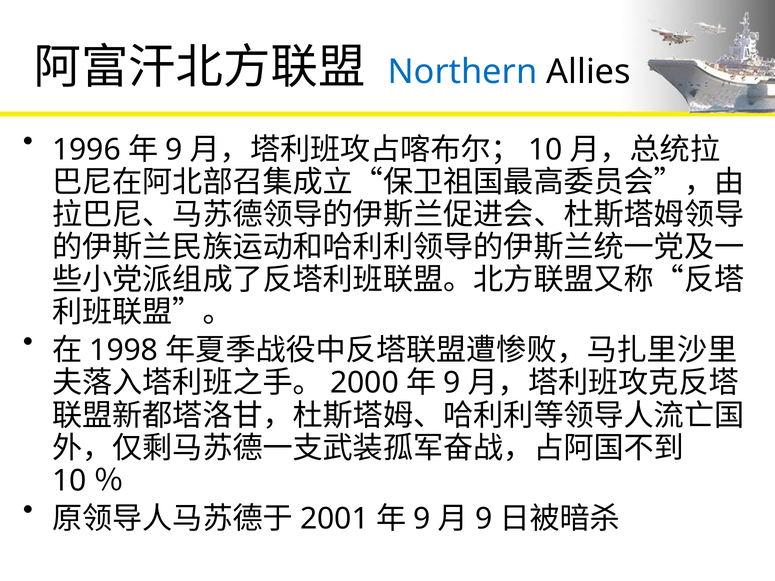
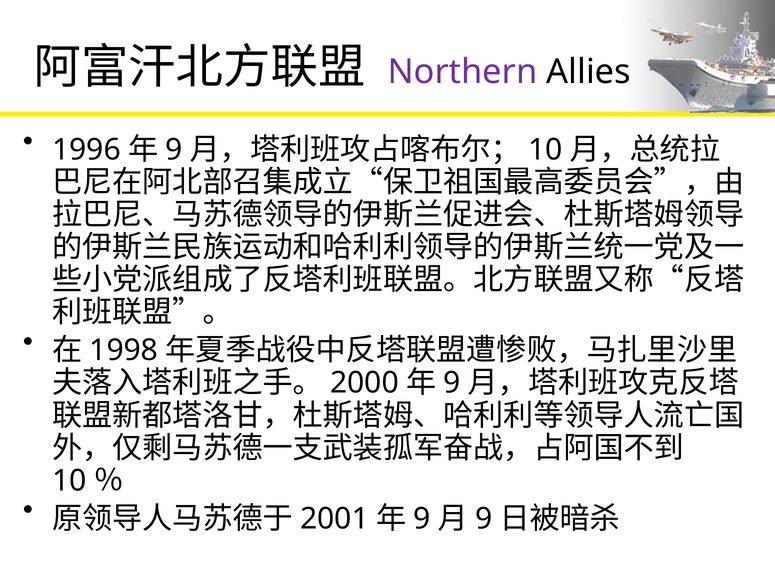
Northern colour: blue -> purple
